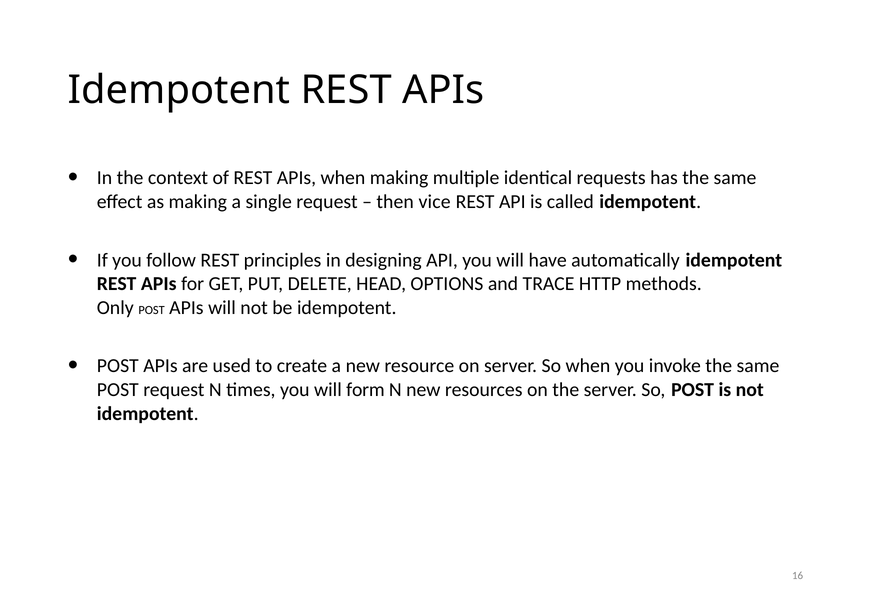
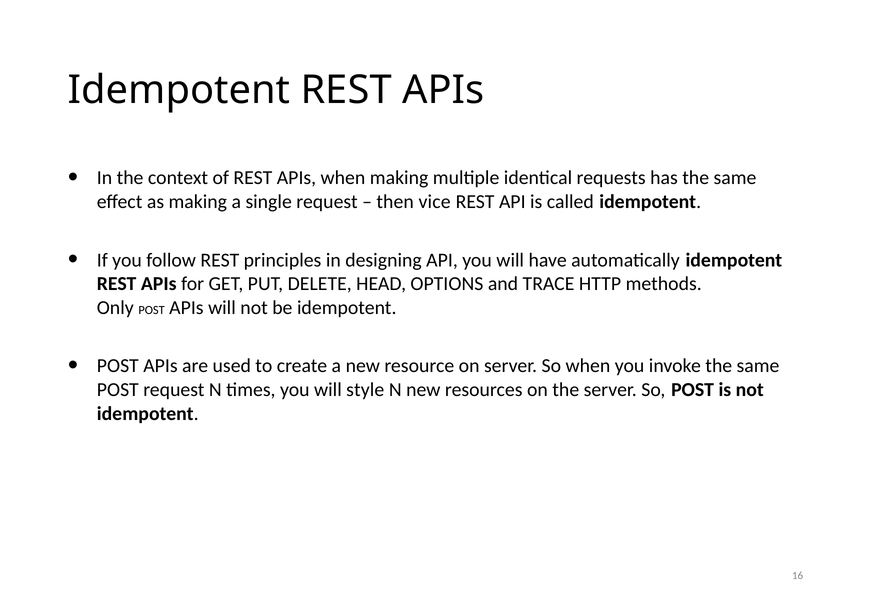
form: form -> style
